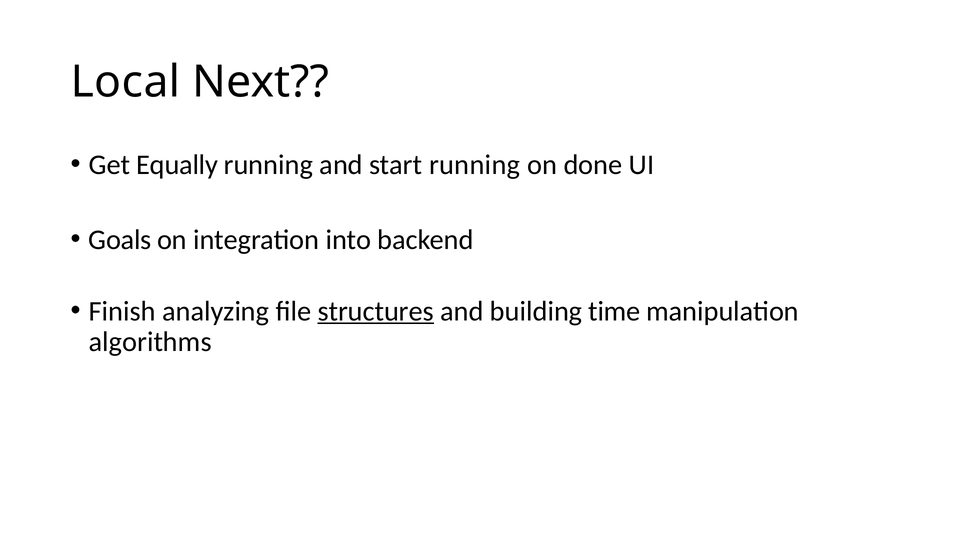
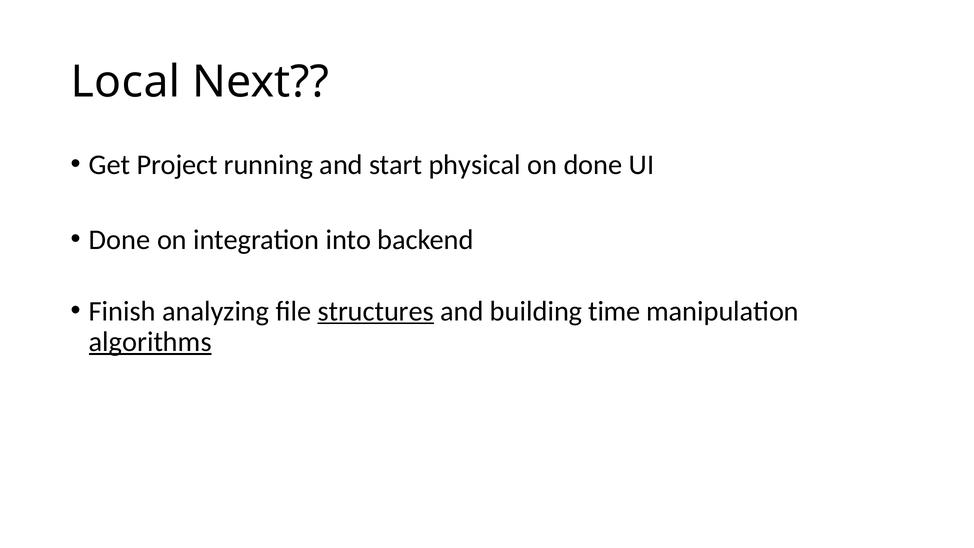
Equally: Equally -> Project
start running: running -> physical
Goals at (120, 240): Goals -> Done
algorithms underline: none -> present
